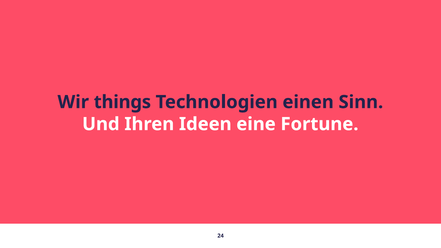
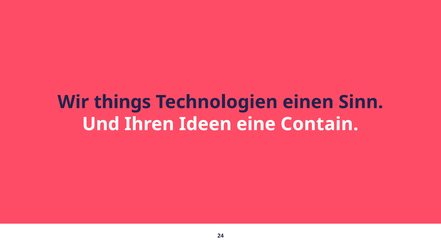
Fortune: Fortune -> Contain
